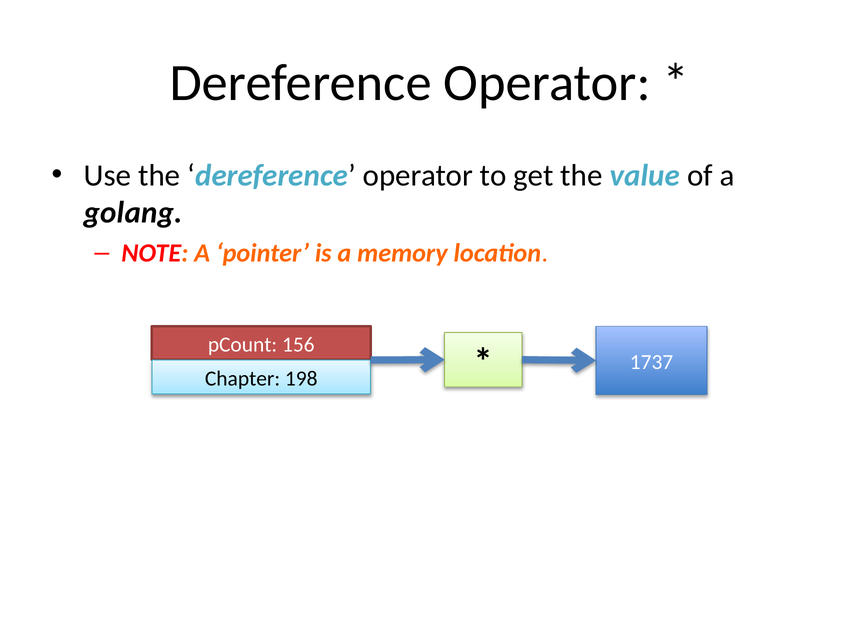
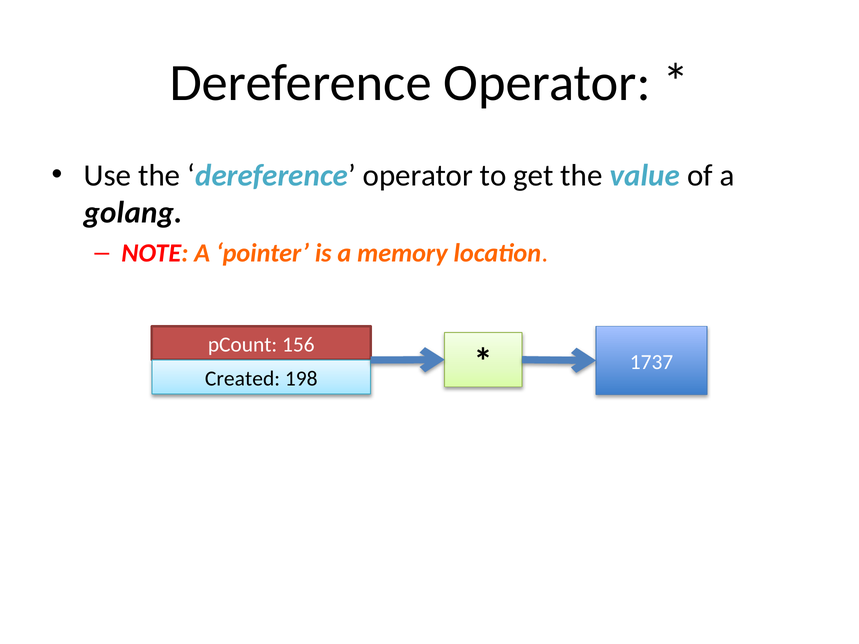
Chapter: Chapter -> Created
